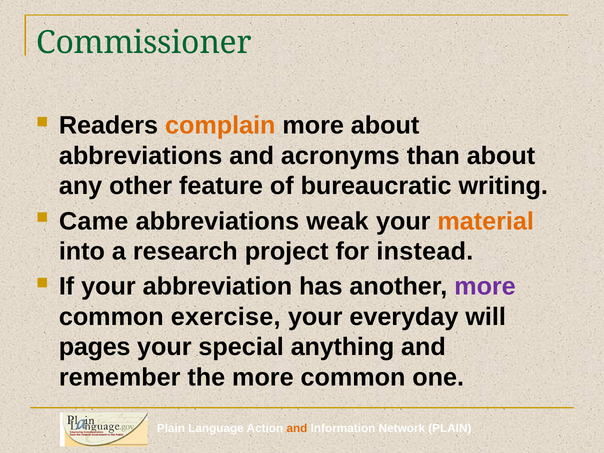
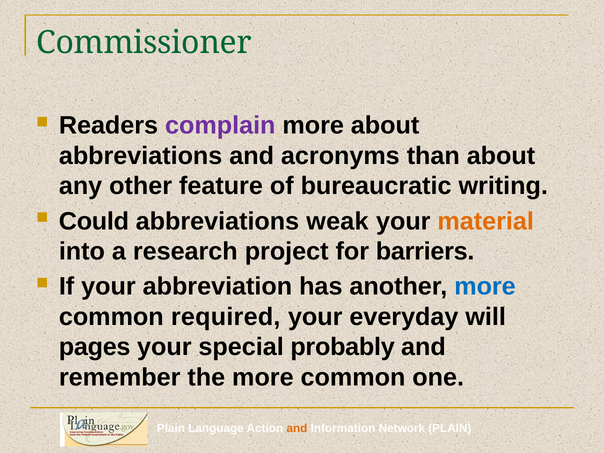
complain colour: orange -> purple
Came: Came -> Could
instead: instead -> barriers
more at (485, 287) colour: purple -> blue
exercise: exercise -> required
anything: anything -> probably
